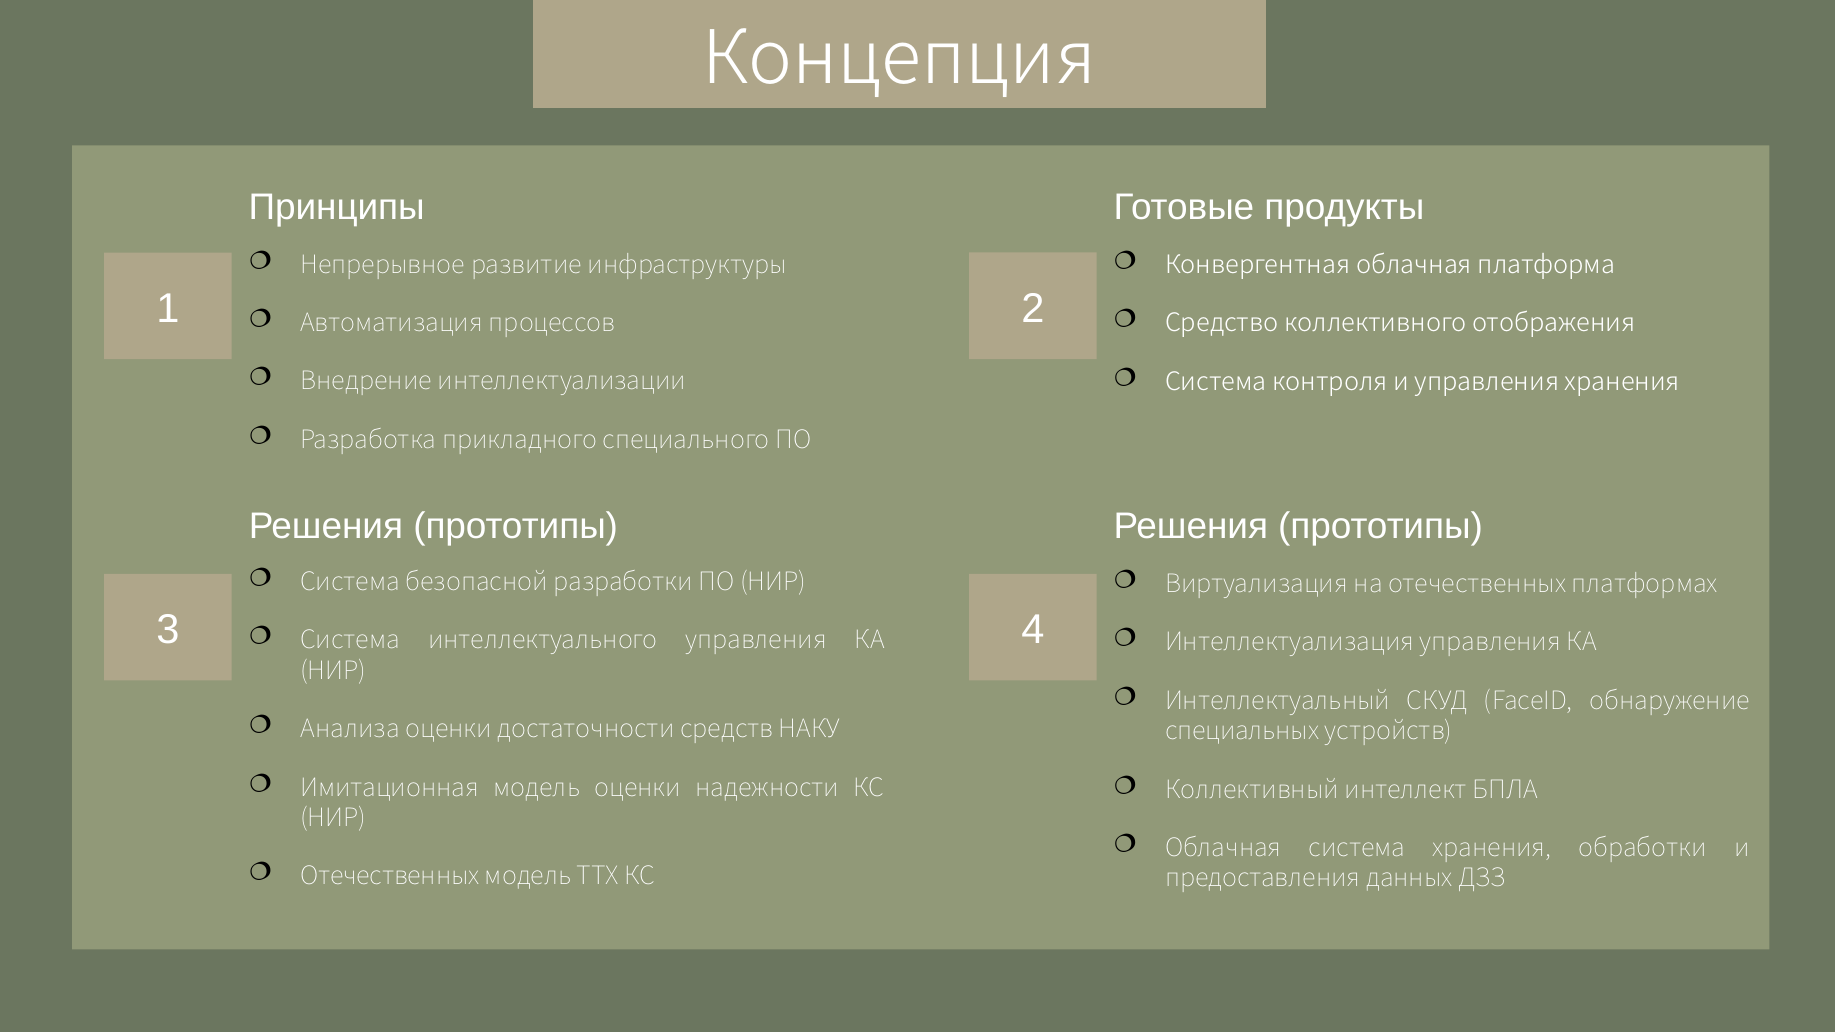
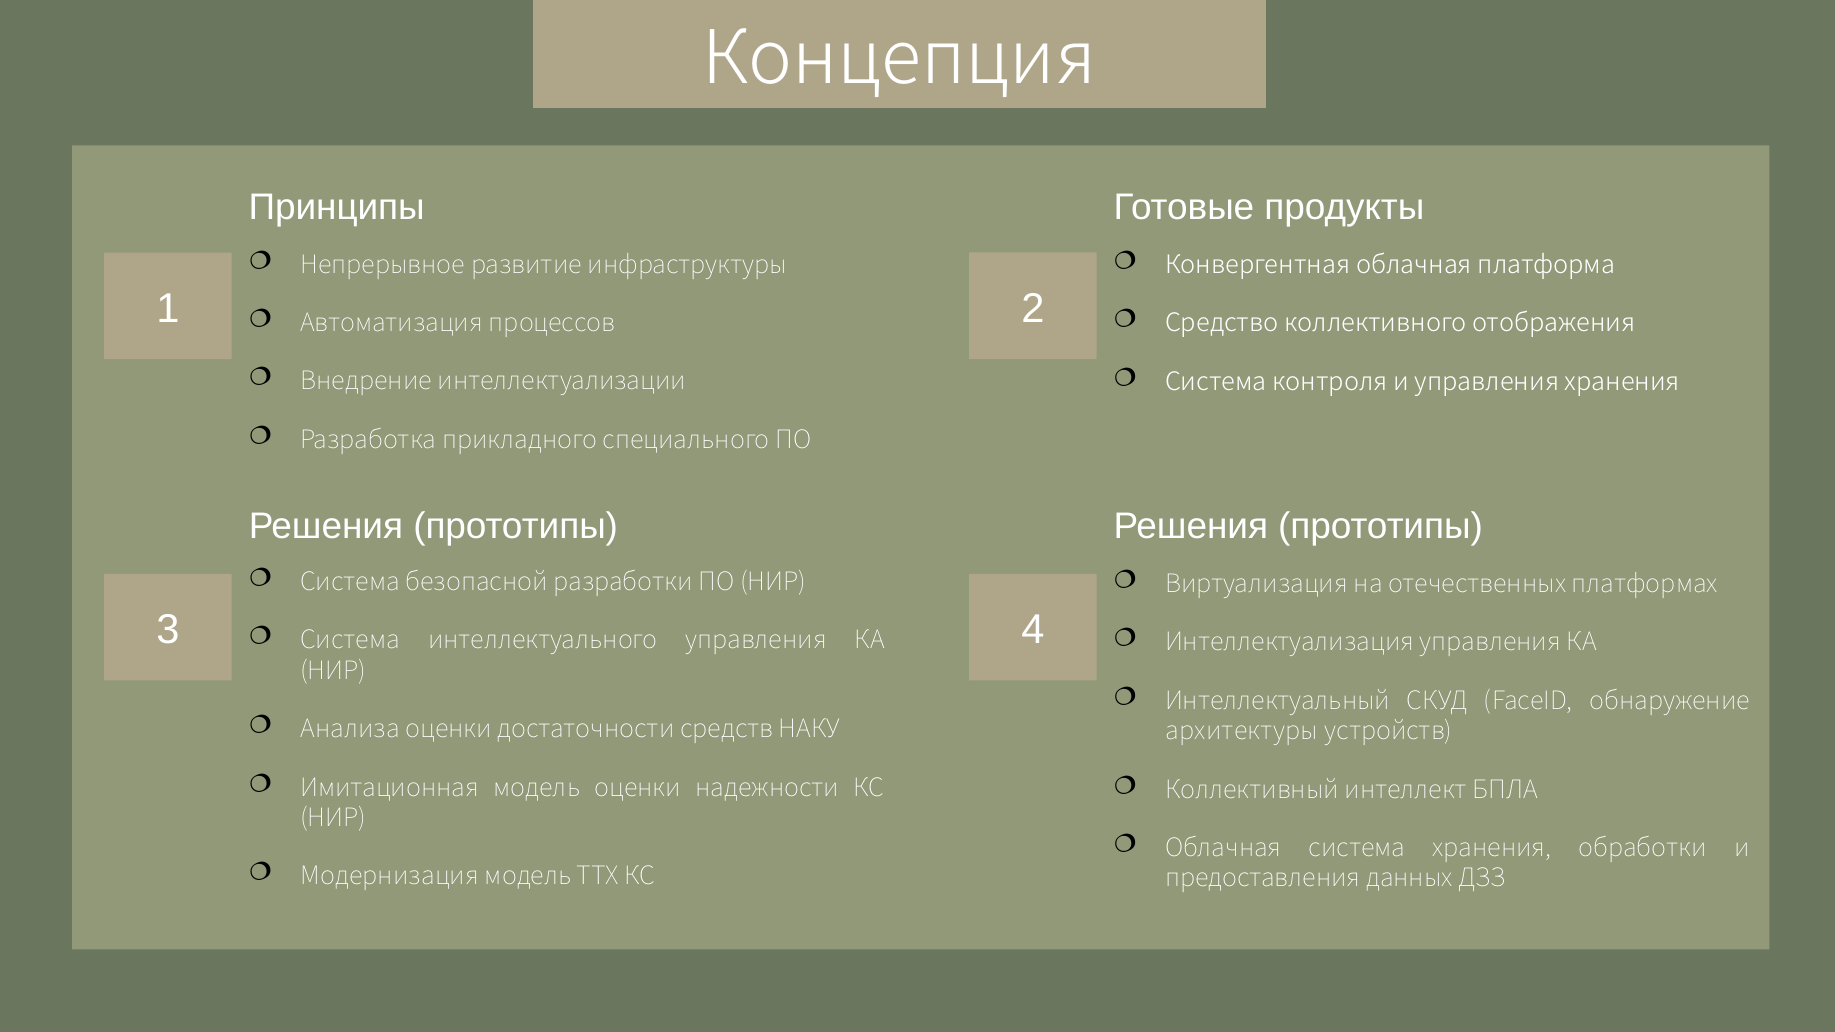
специальных: специальных -> архитектуры
Отечественных at (390, 877): Отечественных -> Модернизация
